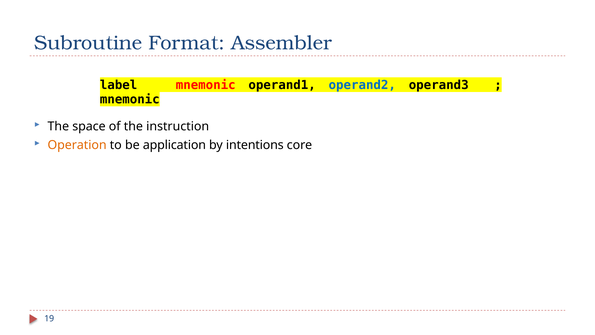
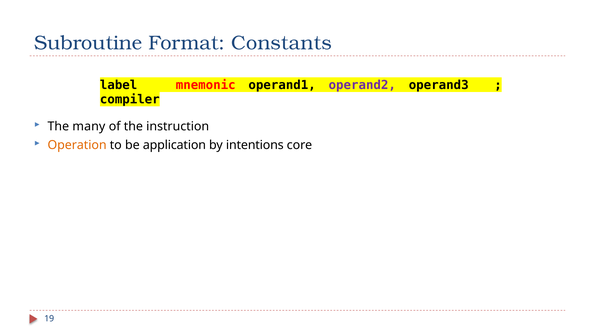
Assembler: Assembler -> Constants
operand2 colour: blue -> purple
mnemonic at (130, 99): mnemonic -> compiler
space: space -> many
